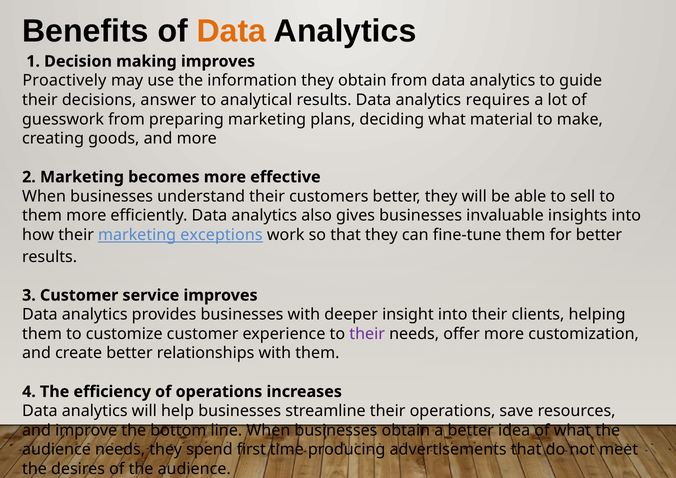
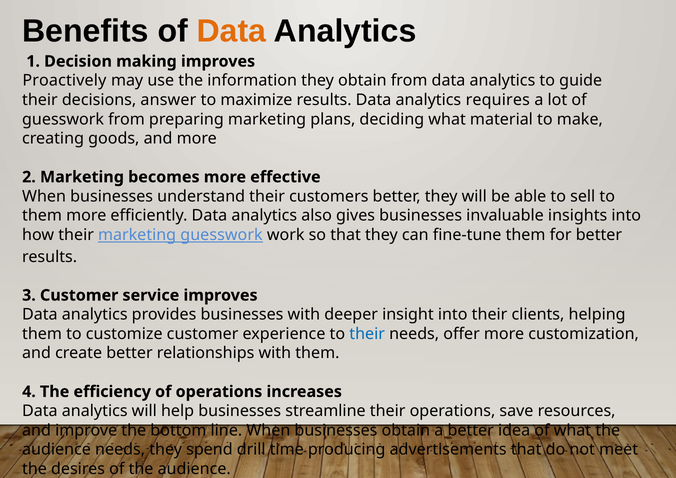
analytical: analytical -> maximize
marketing exceptions: exceptions -> guesswork
their at (367, 334) colour: purple -> blue
first: first -> drill
